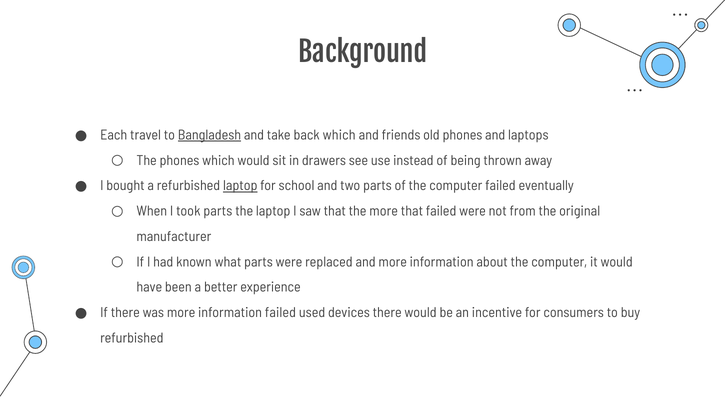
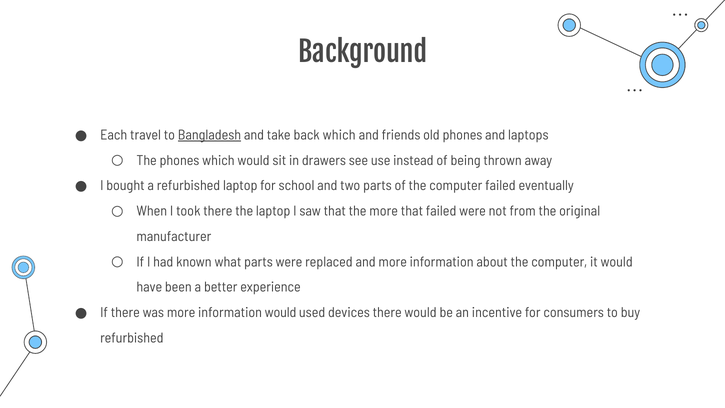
laptop at (240, 186) underline: present -> none
took parts: parts -> there
information failed: failed -> would
